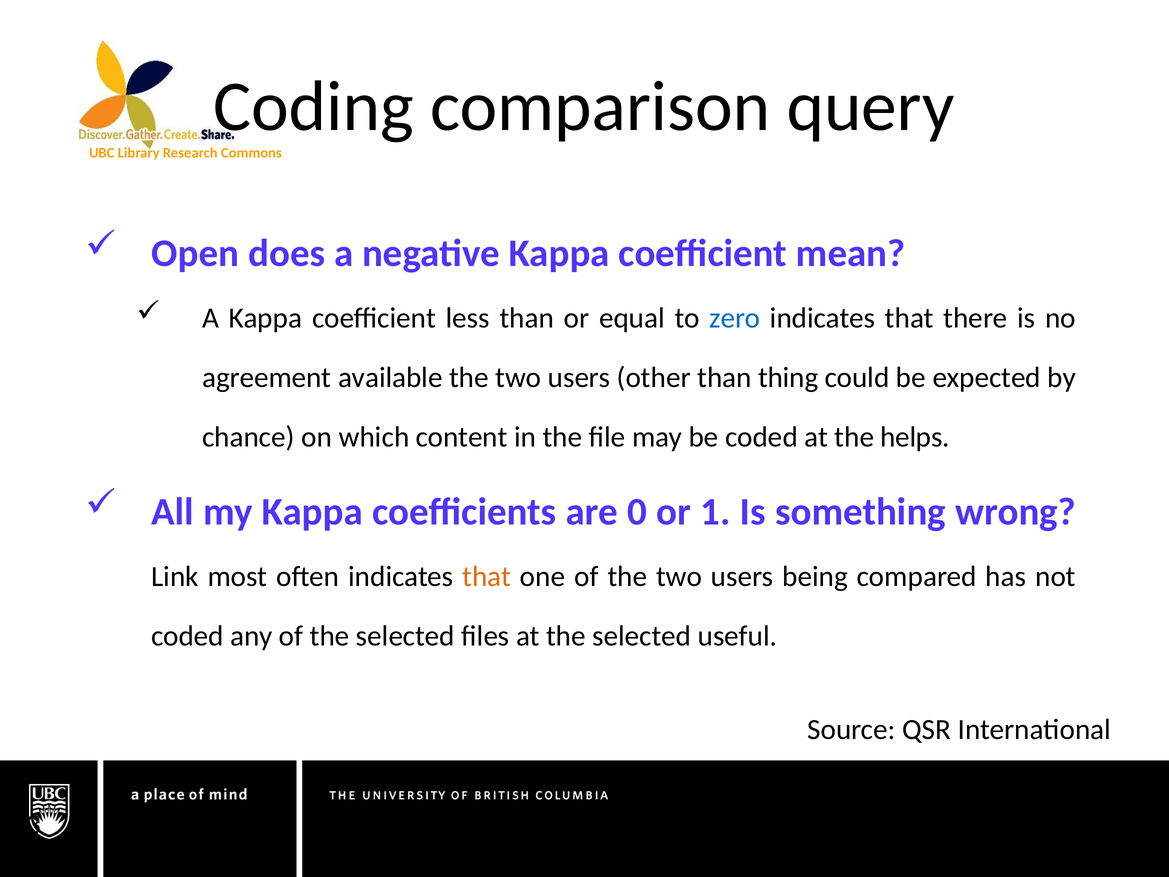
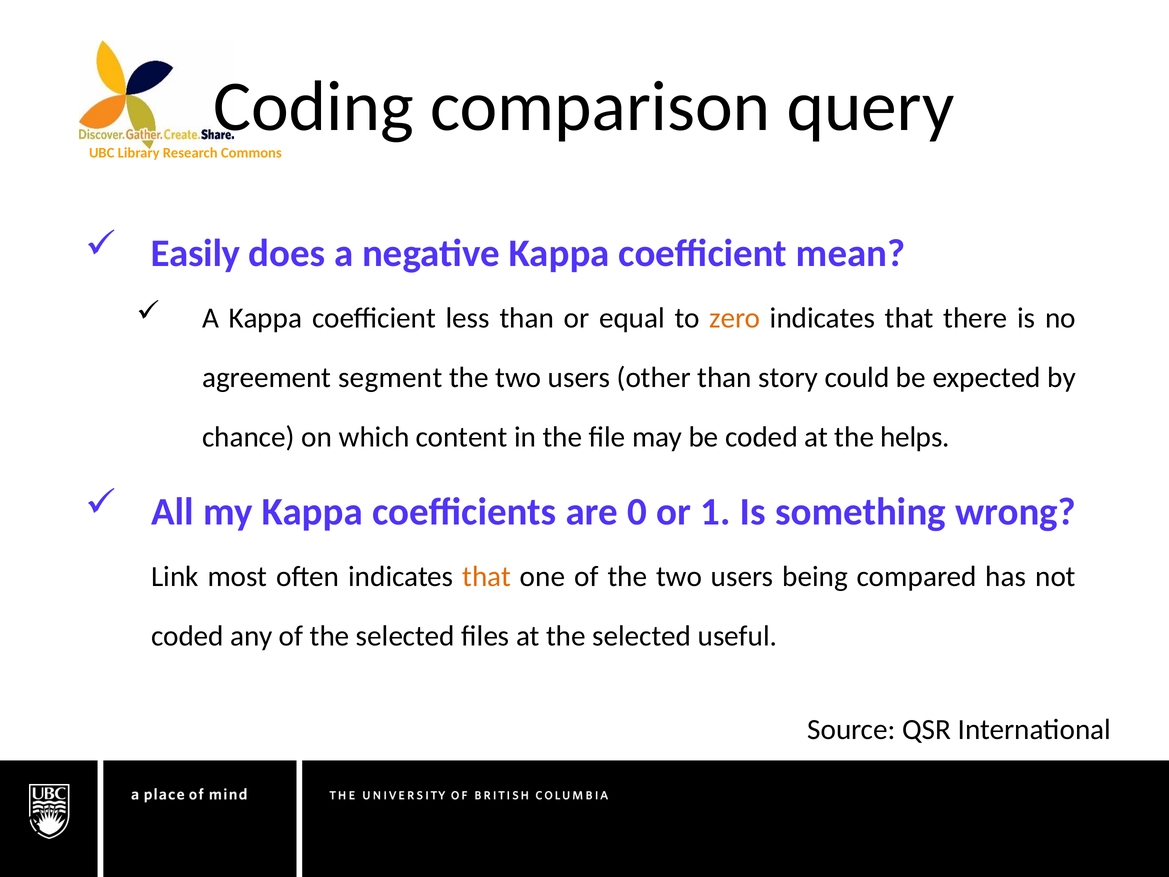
Open: Open -> Easily
zero colour: blue -> orange
available: available -> segment
thing: thing -> story
